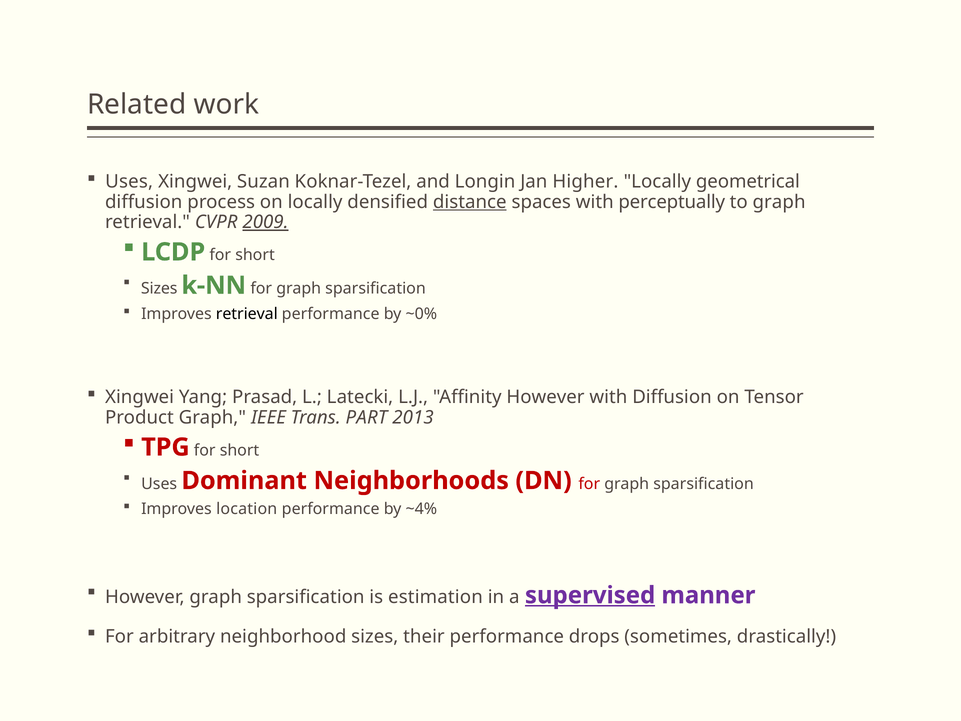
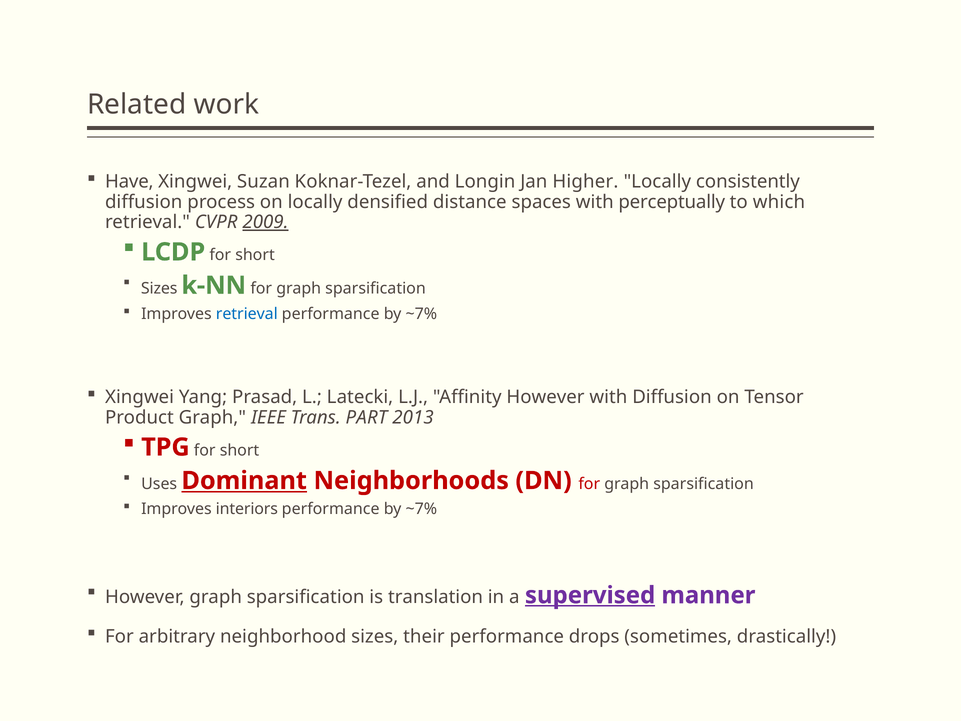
Uses at (129, 182): Uses -> Have
geometrical: geometrical -> consistently
distance underline: present -> none
to graph: graph -> which
retrieval at (247, 314) colour: black -> blue
~0% at (421, 314): ~0% -> ~7%
Dominant underline: none -> present
location: location -> interiors
~4% at (421, 509): ~4% -> ~7%
estimation: estimation -> translation
